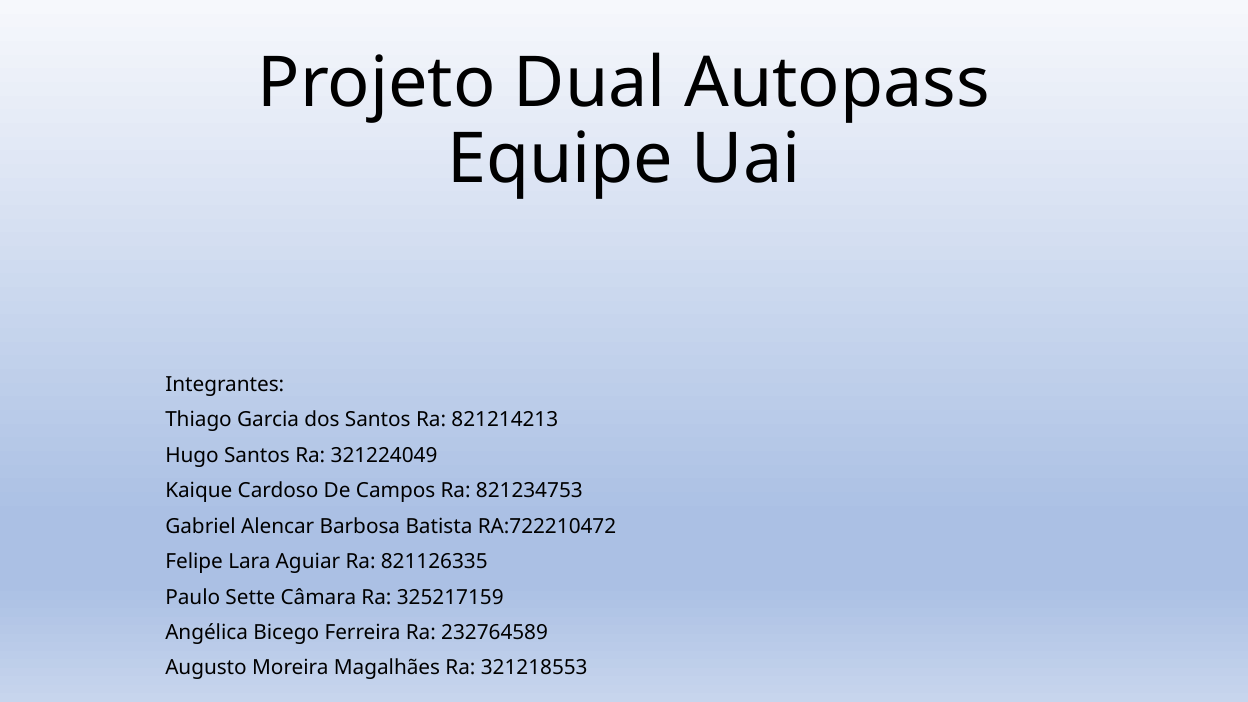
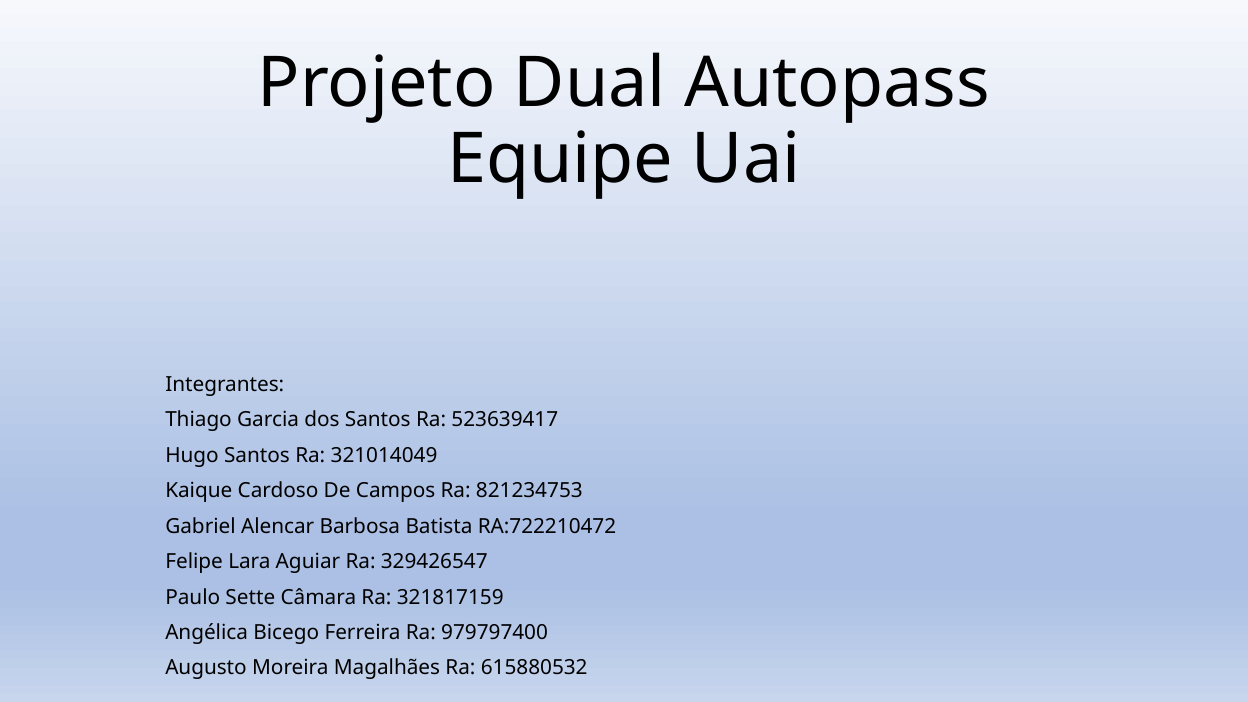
821214213: 821214213 -> 523639417
321224049: 321224049 -> 321014049
821126335: 821126335 -> 329426547
325217159: 325217159 -> 321817159
232764589: 232764589 -> 979797400
321218553: 321218553 -> 615880532
